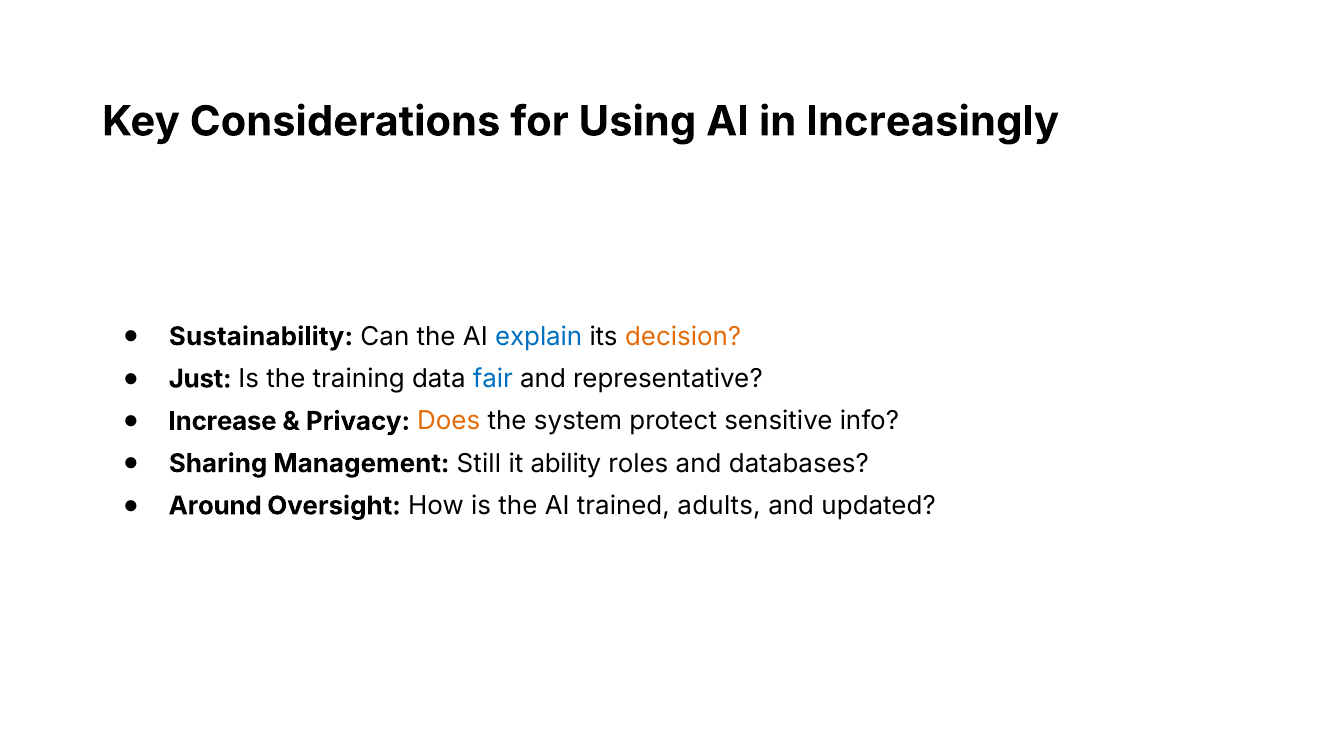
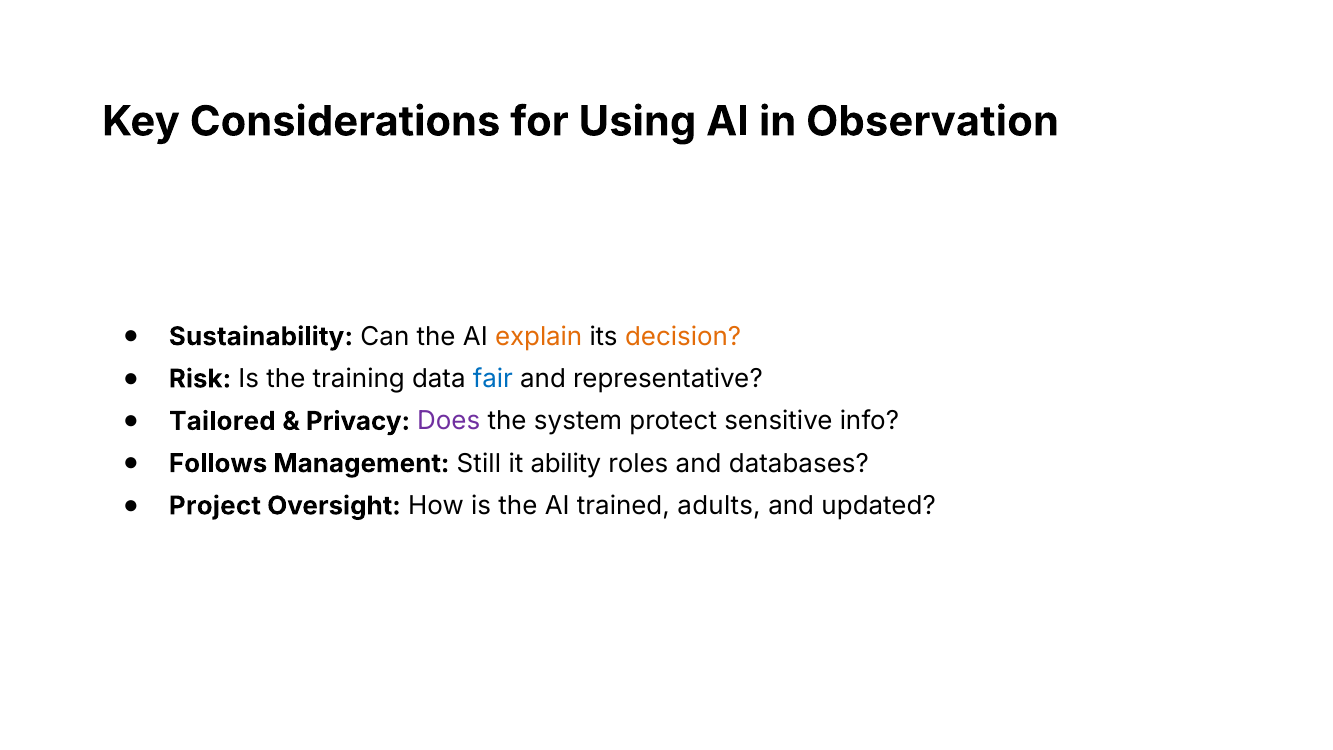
Increasingly: Increasingly -> Observation
explain colour: blue -> orange
Just: Just -> Risk
Increase: Increase -> Tailored
Does colour: orange -> purple
Sharing: Sharing -> Follows
Around: Around -> Project
